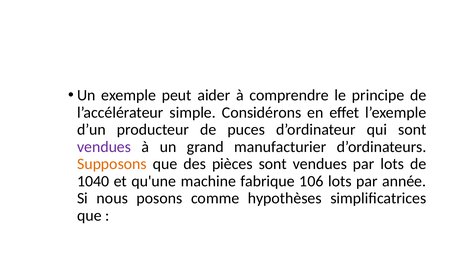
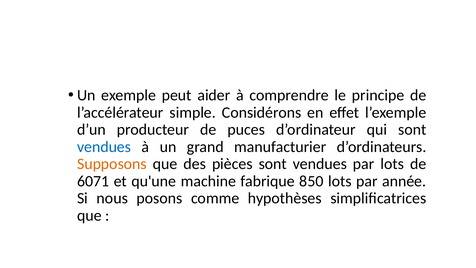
vendues at (104, 147) colour: purple -> blue
1040: 1040 -> 6071
106: 106 -> 850
